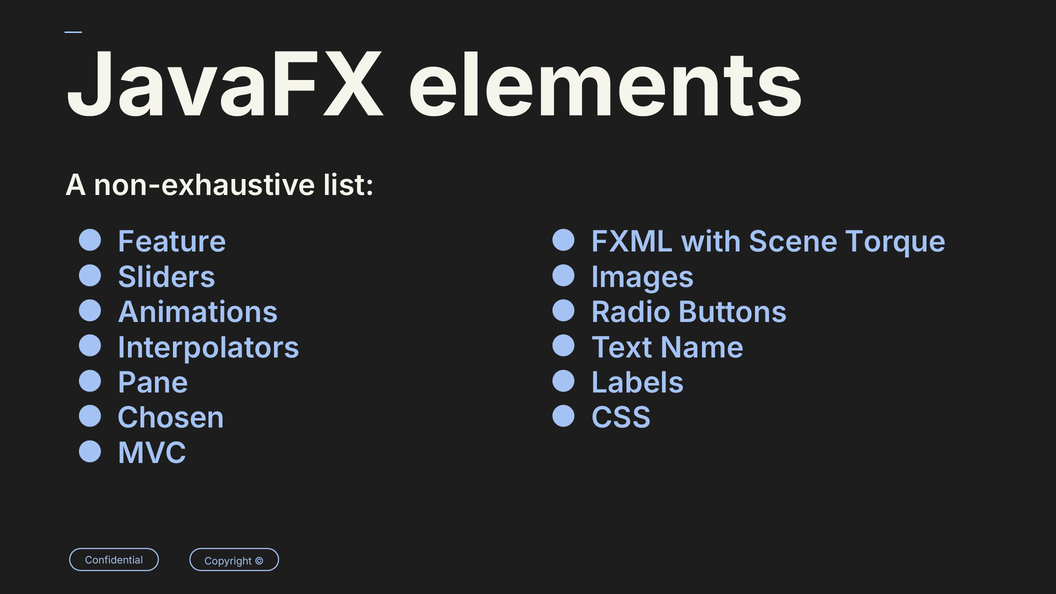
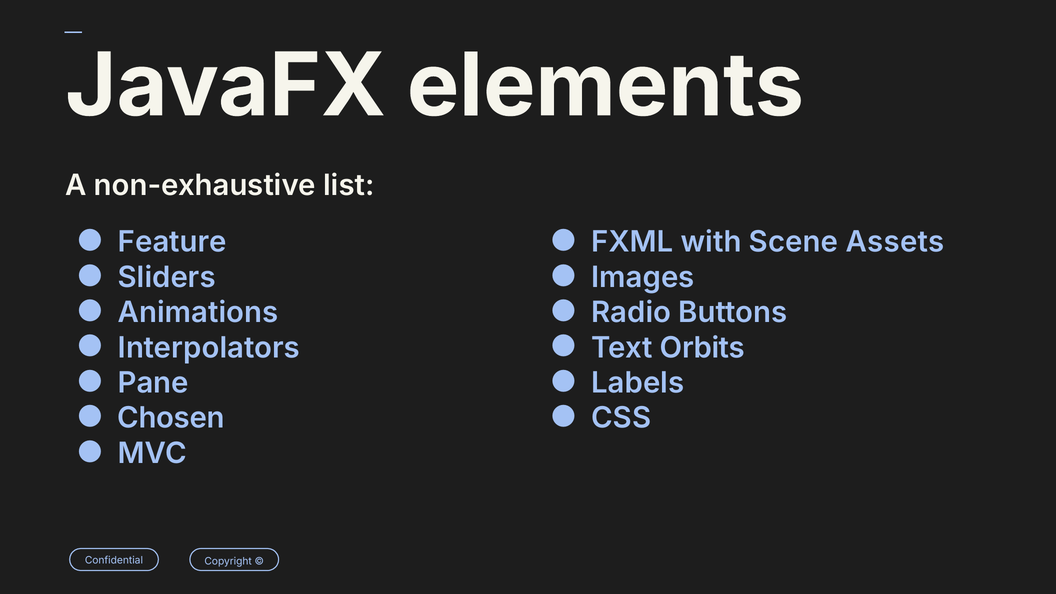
Torque: Torque -> Assets
Name: Name -> Orbits
